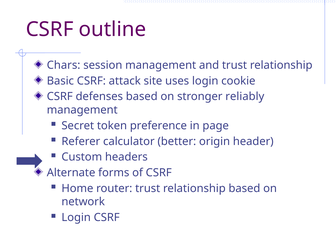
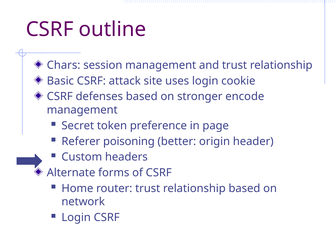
reliably: reliably -> encode
calculator: calculator -> poisoning
